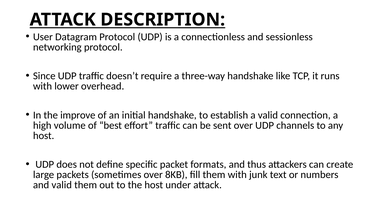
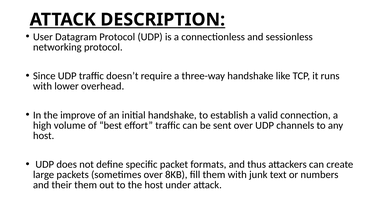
and valid: valid -> their
